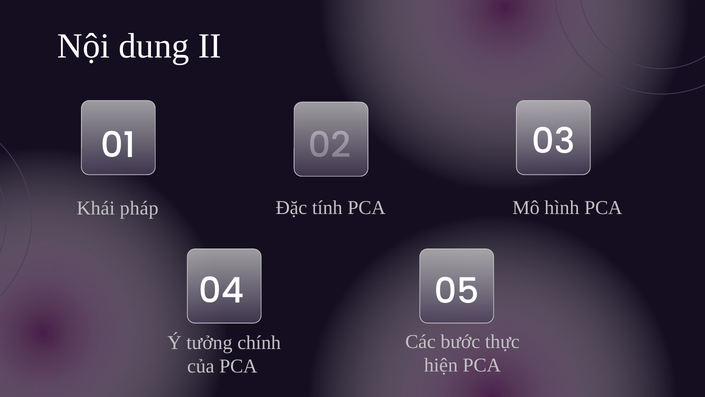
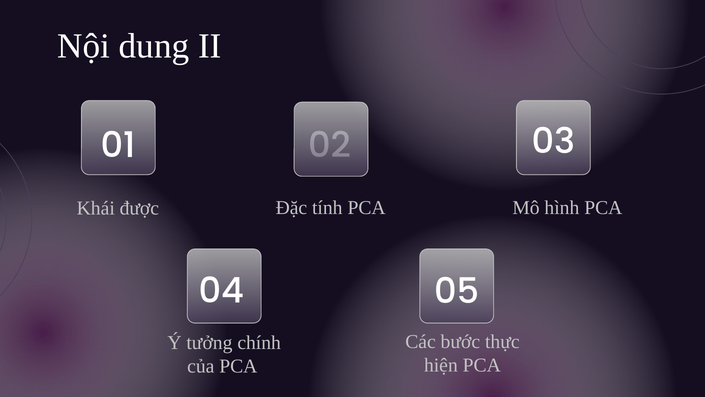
pháp: pháp -> được
